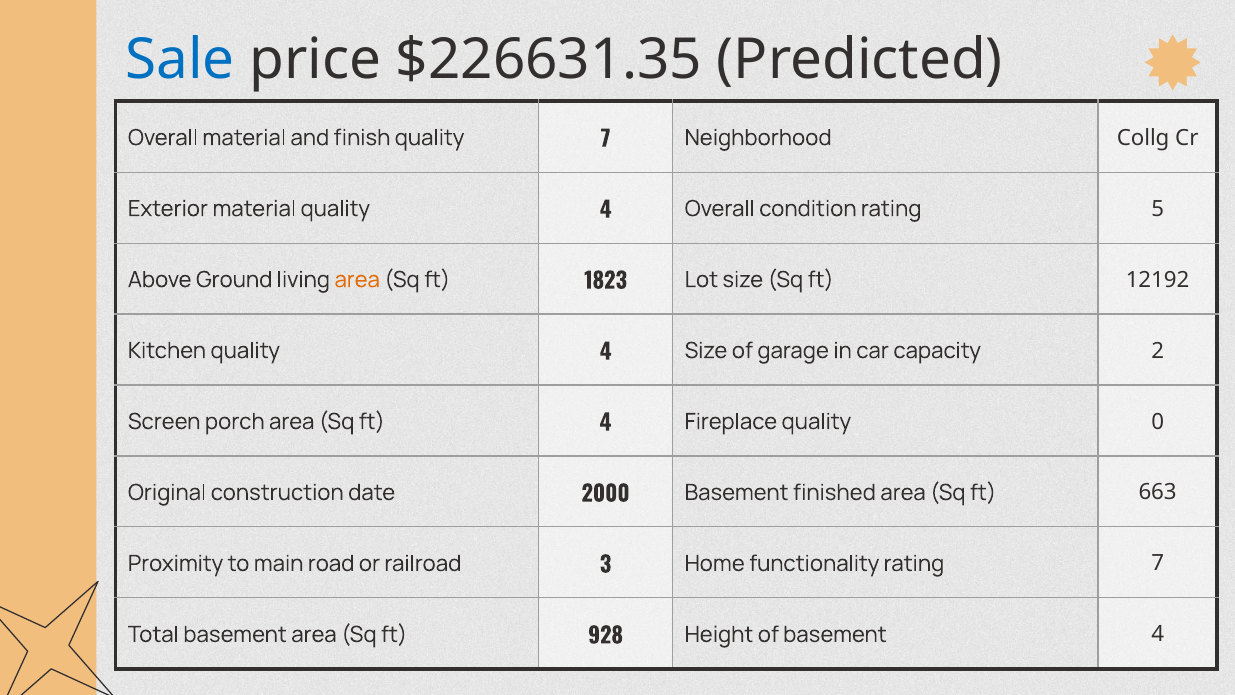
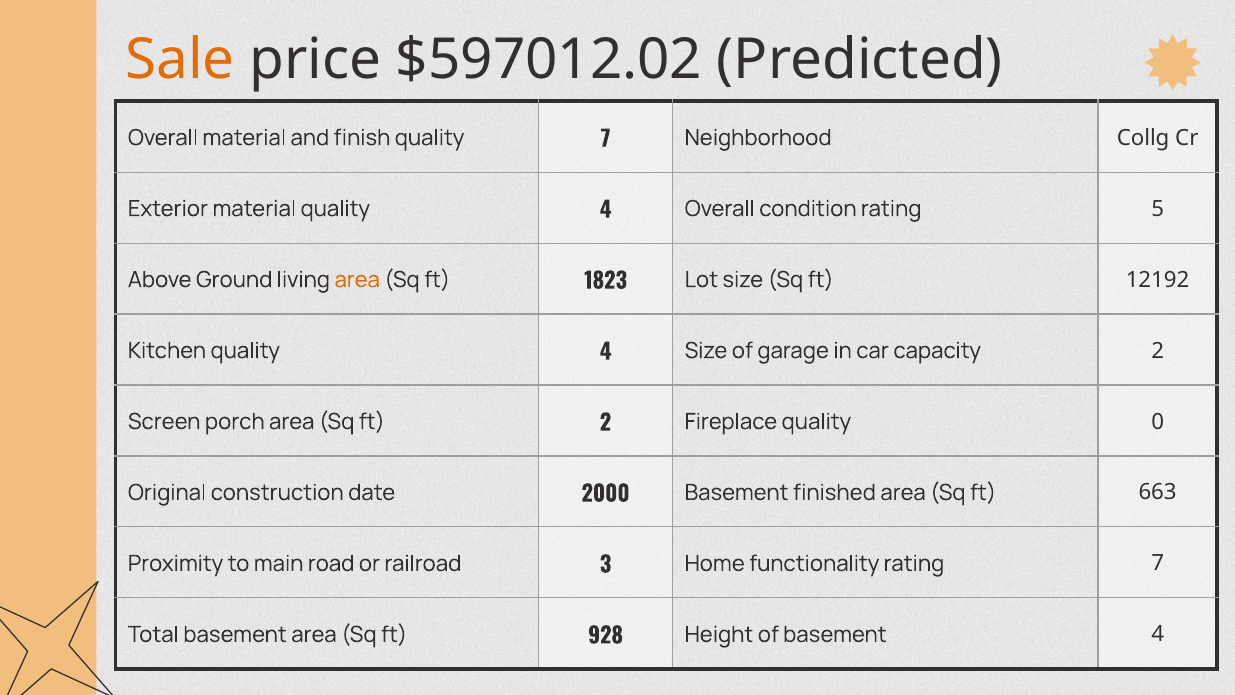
Sale colour: blue -> orange
$226631.35: $226631.35 -> $597012.02
ft 4: 4 -> 2
